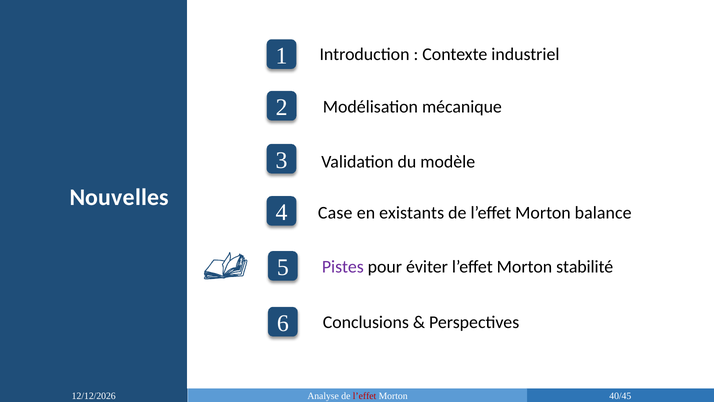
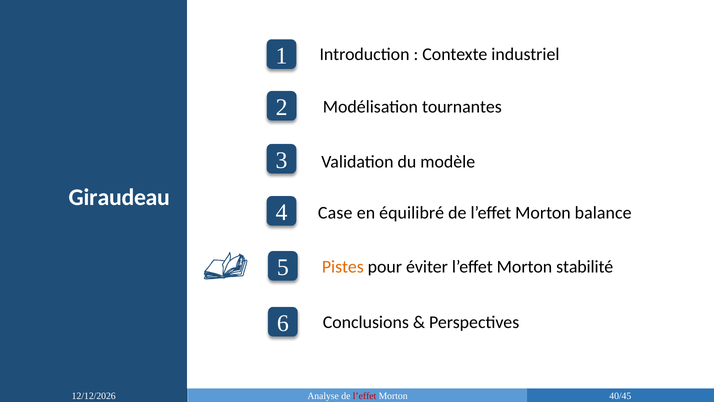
mécanique: mécanique -> tournantes
Nouvelles: Nouvelles -> Giraudeau
existants: existants -> équilibré
Pistes colour: purple -> orange
